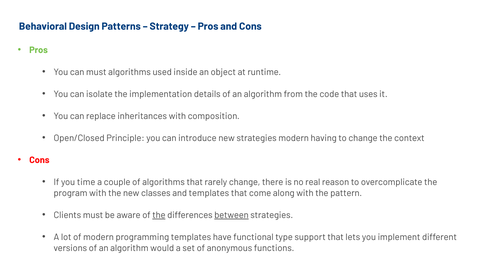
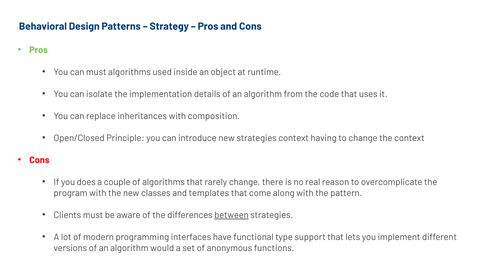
strategies modern: modern -> context
time: time -> does
the at (159, 215) underline: present -> none
programming templates: templates -> interfaces
